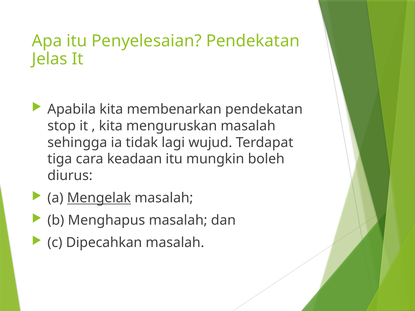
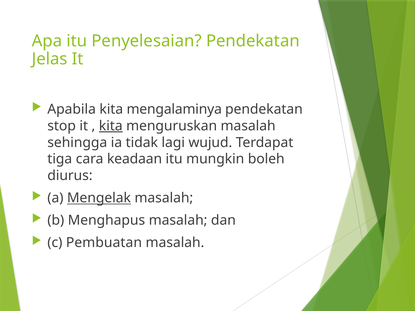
membenarkan: membenarkan -> mengalaminya
kita at (111, 126) underline: none -> present
Dipecahkan: Dipecahkan -> Pembuatan
